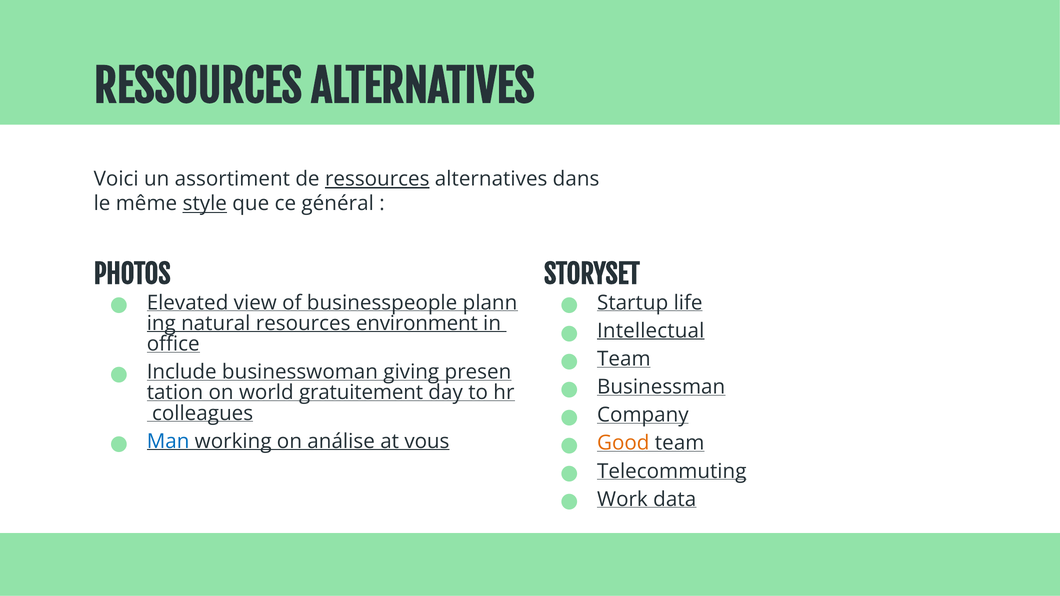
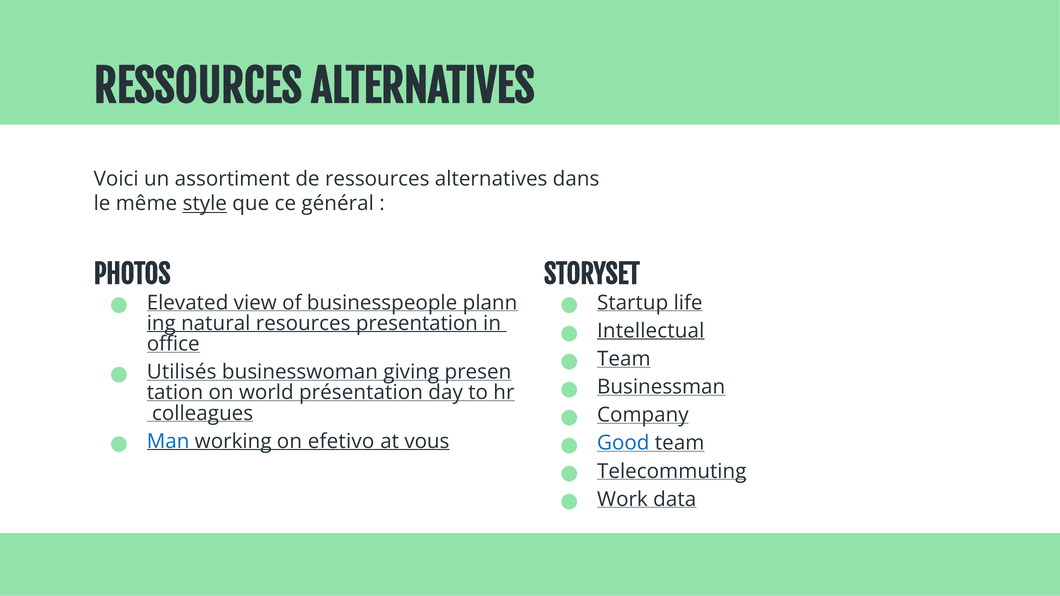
ressources at (377, 179) underline: present -> none
environment: environment -> presentation
Include: Include -> Utilisés
gratuitement: gratuitement -> présentation
análise: análise -> efetivo
Good colour: orange -> blue
